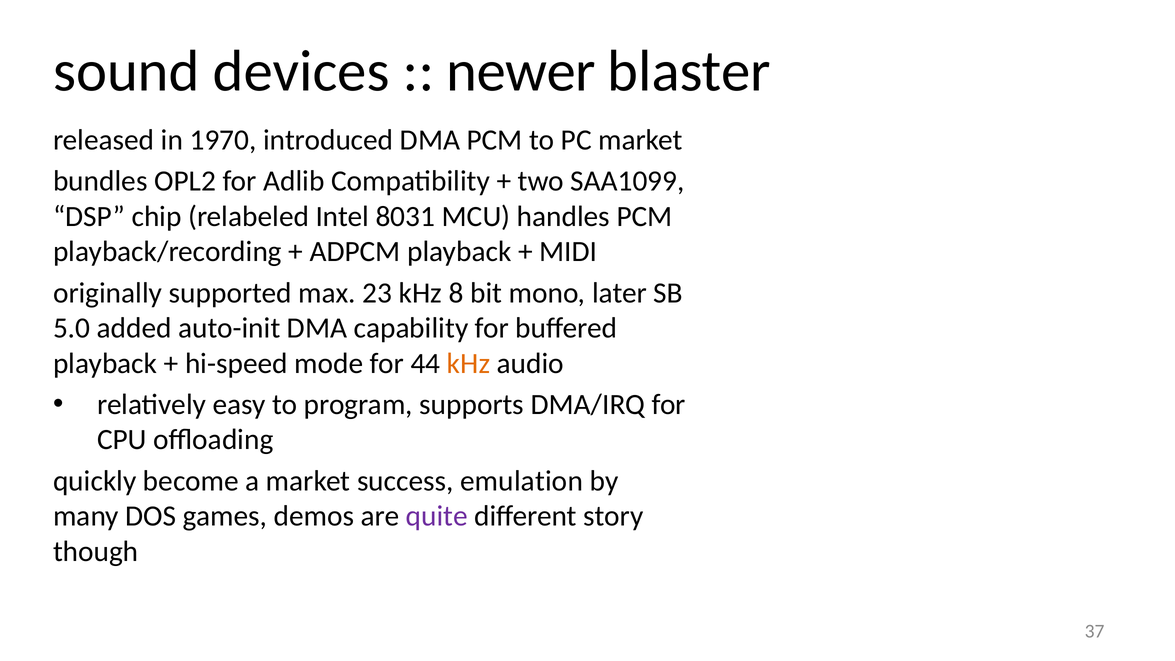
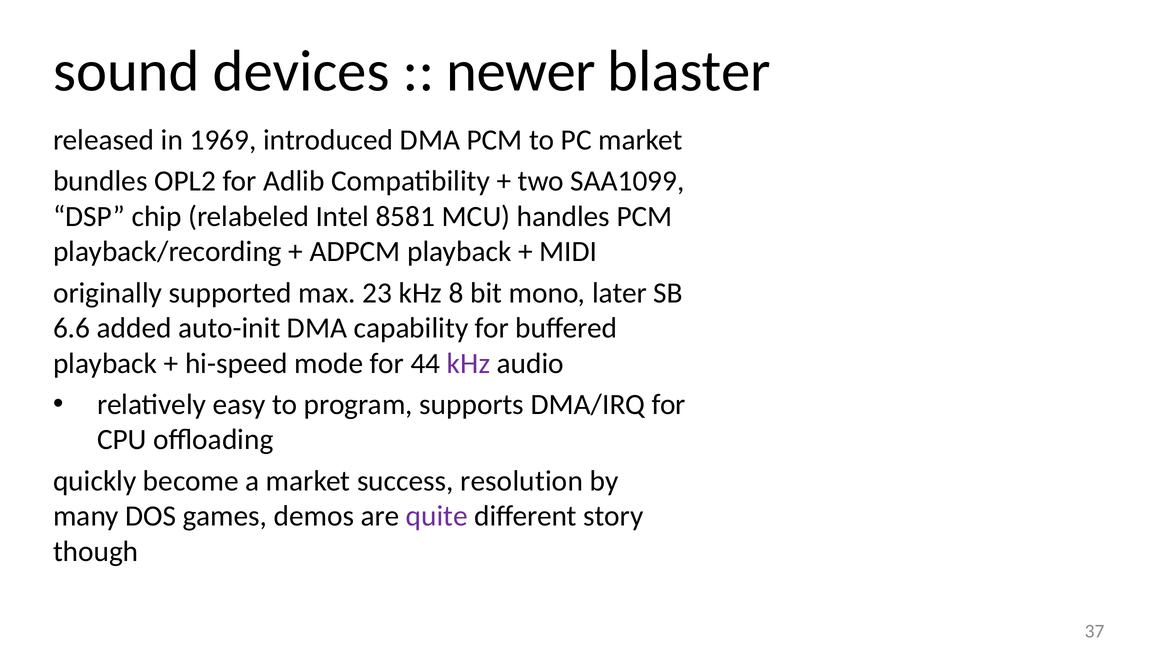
1970: 1970 -> 1969
8031: 8031 -> 8581
5.0: 5.0 -> 6.6
kHz at (469, 363) colour: orange -> purple
emulation: emulation -> resolution
